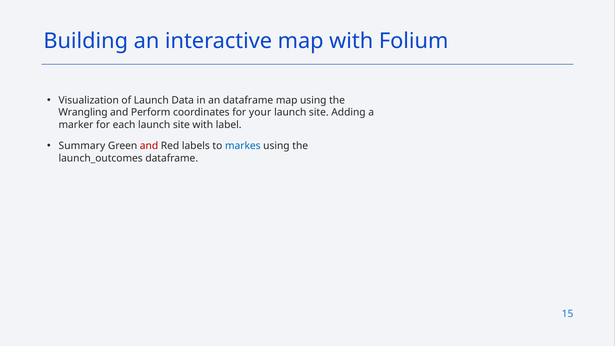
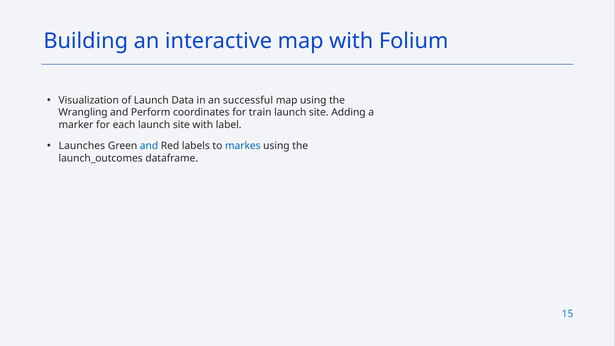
an dataframe: dataframe -> successful
your: your -> train
Summary: Summary -> Launches
and at (149, 146) colour: red -> blue
